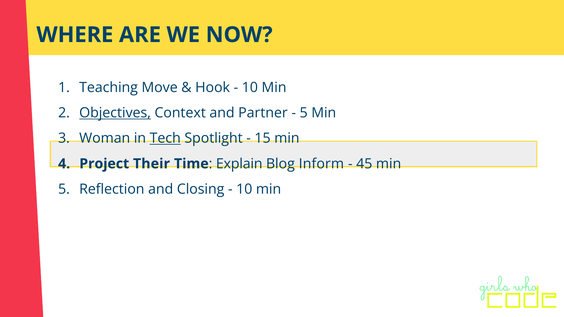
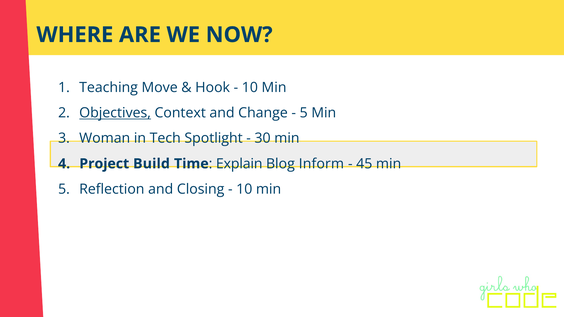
Partner: Partner -> Change
Tech underline: present -> none
15: 15 -> 30
Their: Their -> Build
